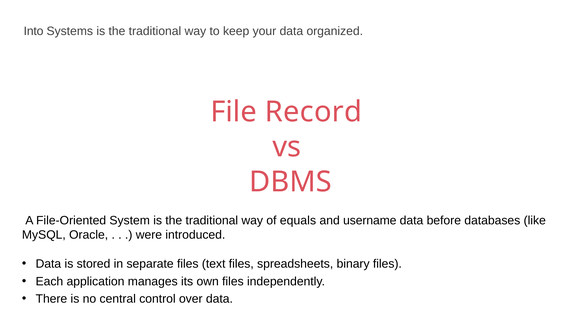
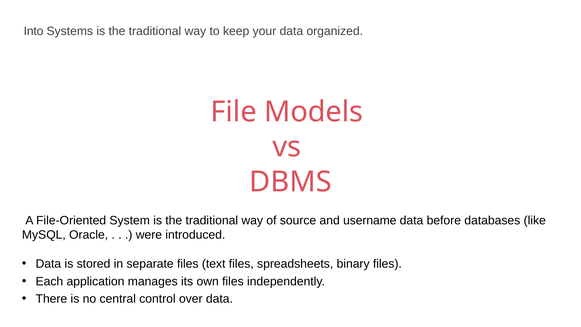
Record: Record -> Models
equals: equals -> source
